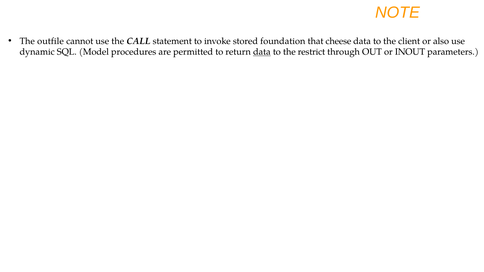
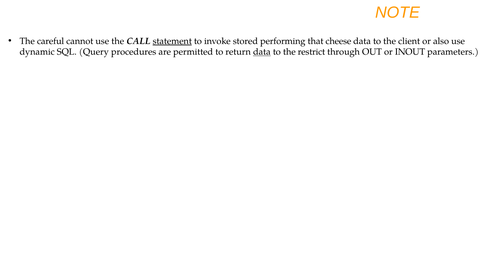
outfile: outfile -> careful
statement underline: none -> present
foundation: foundation -> performing
Model: Model -> Query
